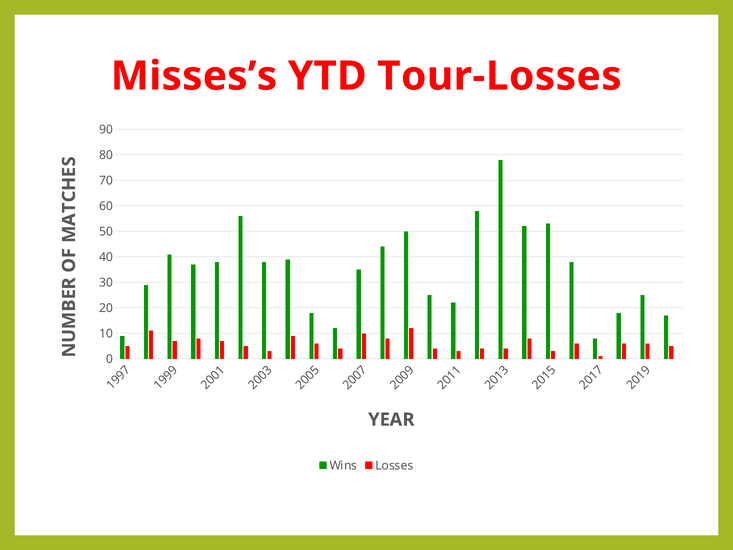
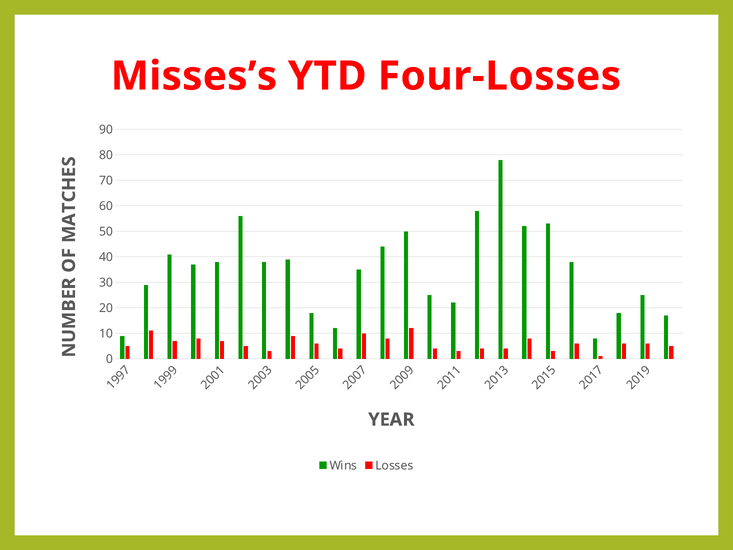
Tour-Losses: Tour-Losses -> Four-Losses
